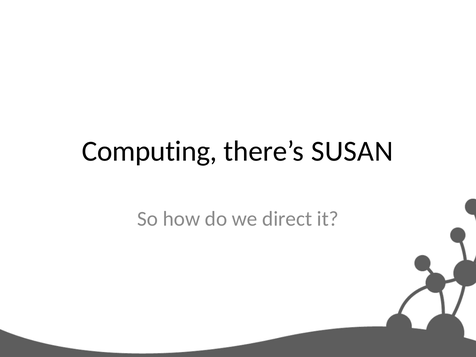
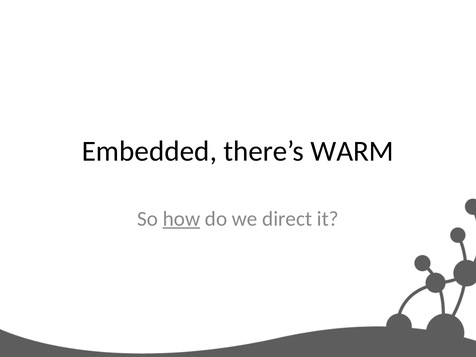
Computing: Computing -> Embedded
SUSAN: SUSAN -> WARM
how underline: none -> present
